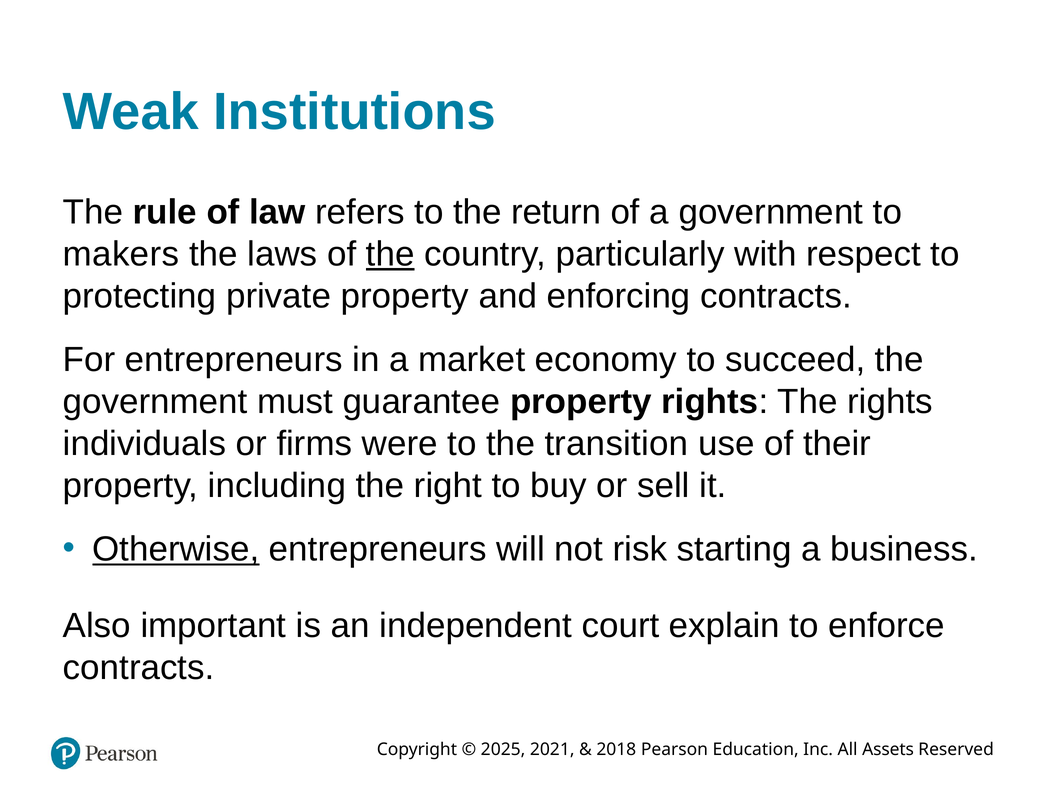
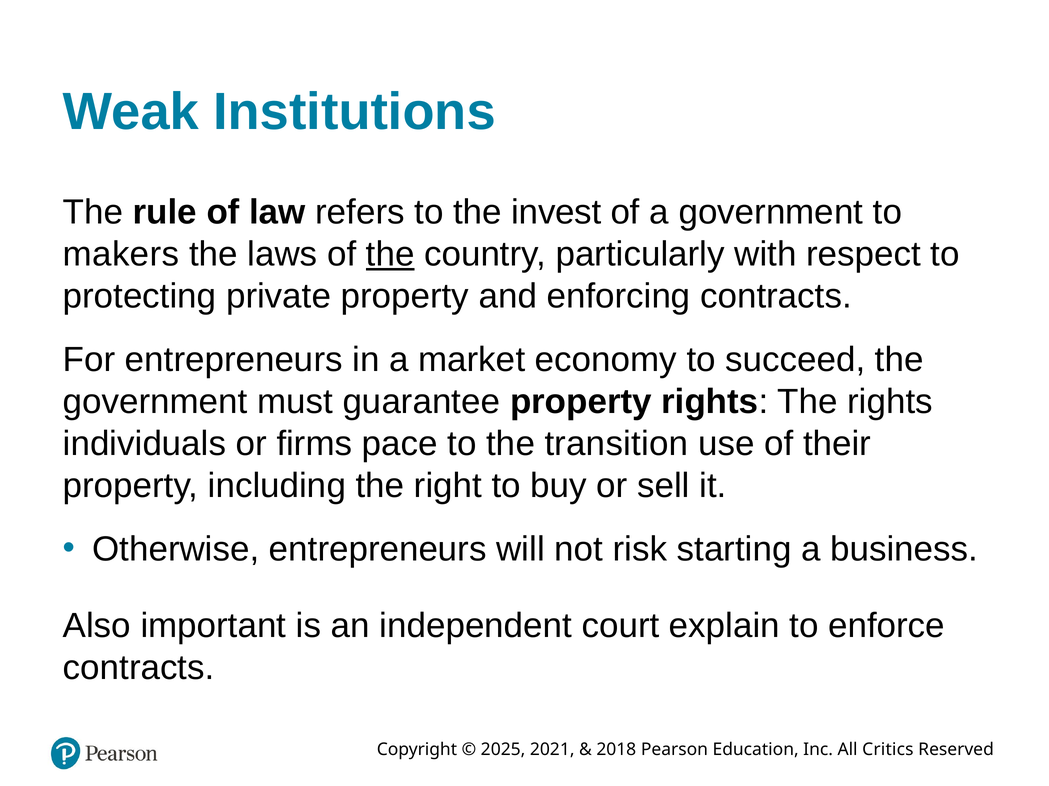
return: return -> invest
were: were -> pace
Otherwise underline: present -> none
Assets: Assets -> Critics
